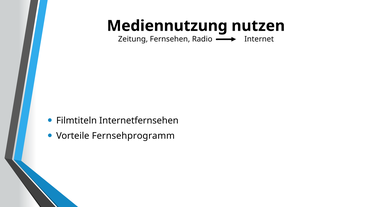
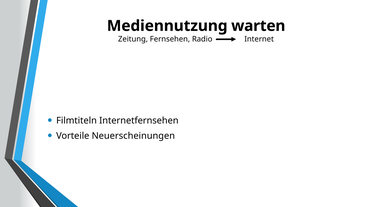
nutzen: nutzen -> warten
Fernsehprogramm: Fernsehprogramm -> Neuerscheinungen
